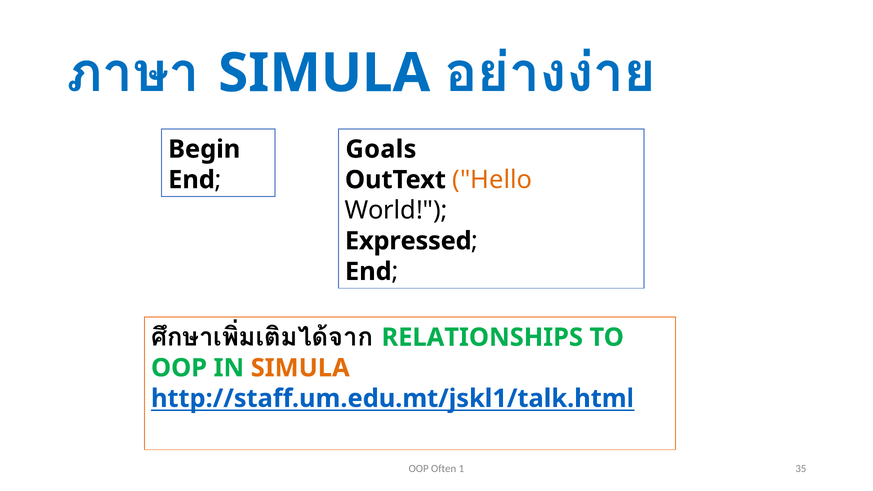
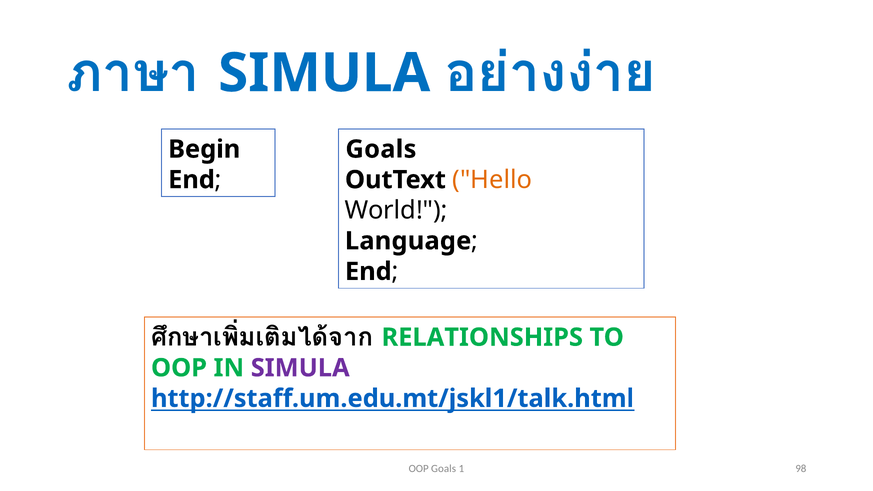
Expressed: Expressed -> Language
SIMULA at (300, 368) colour: orange -> purple
OOP Often: Often -> Goals
35: 35 -> 98
